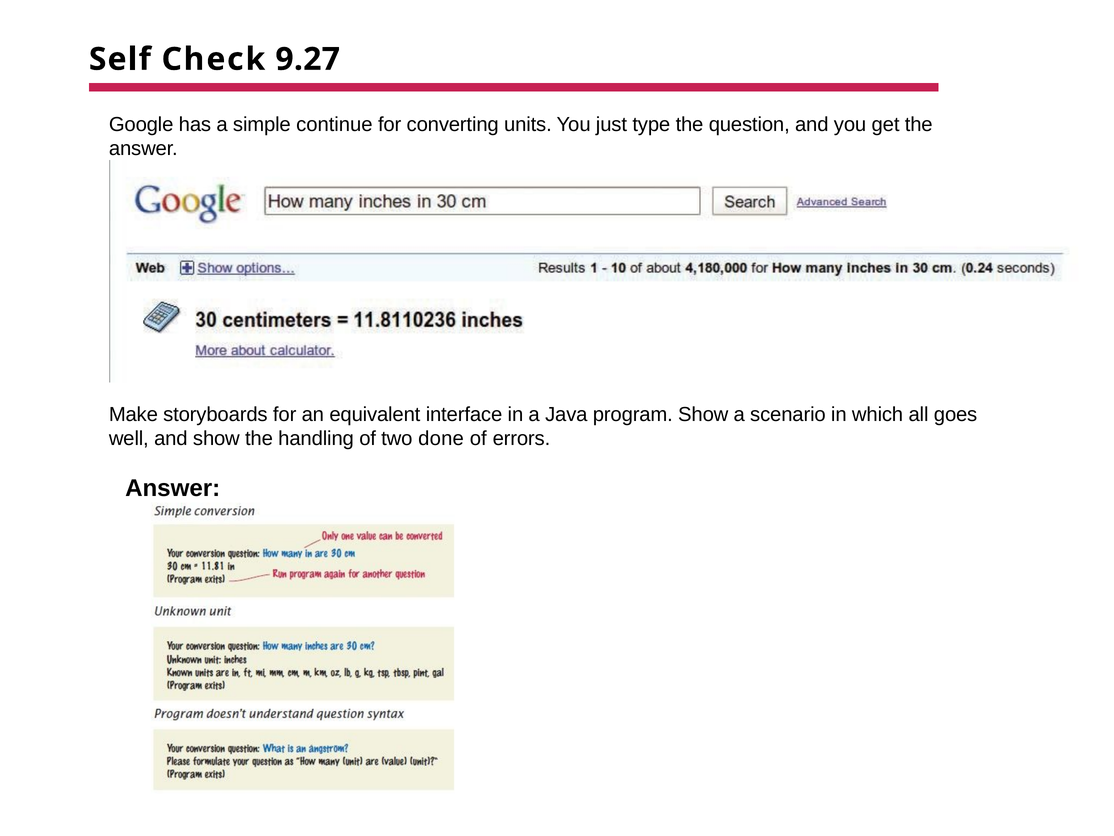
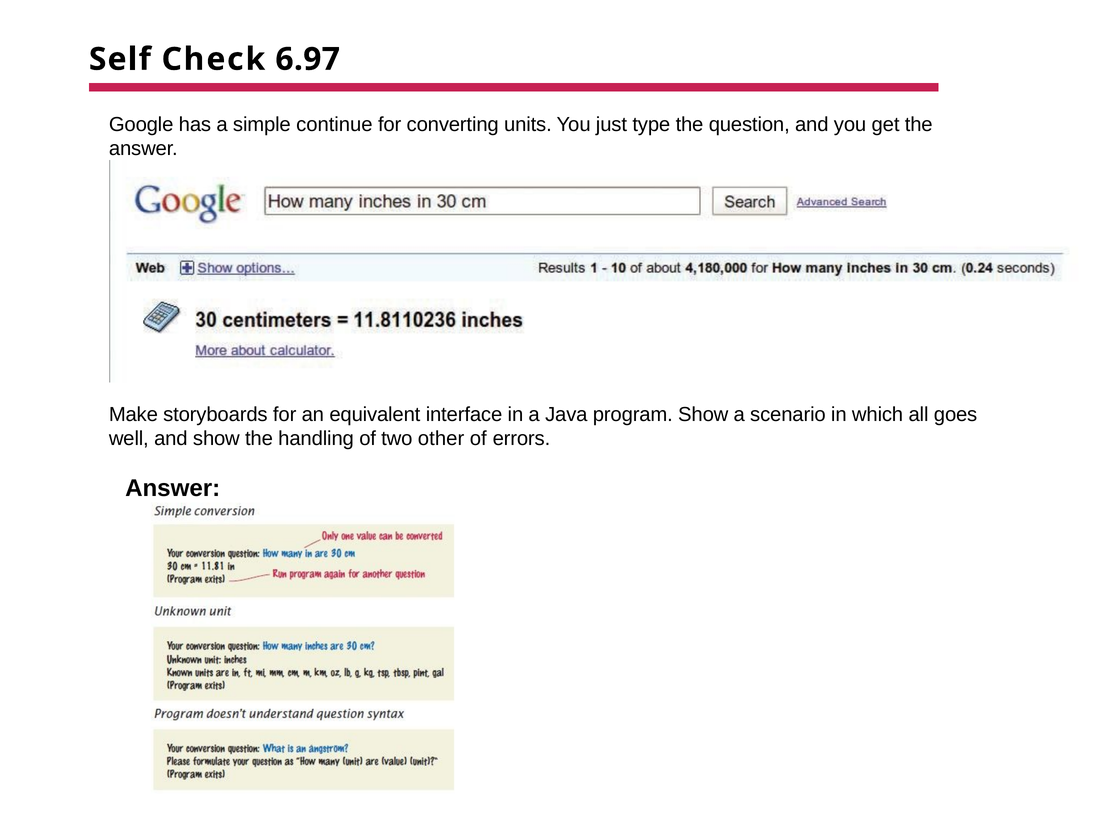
9.27: 9.27 -> 6.97
done: done -> other
